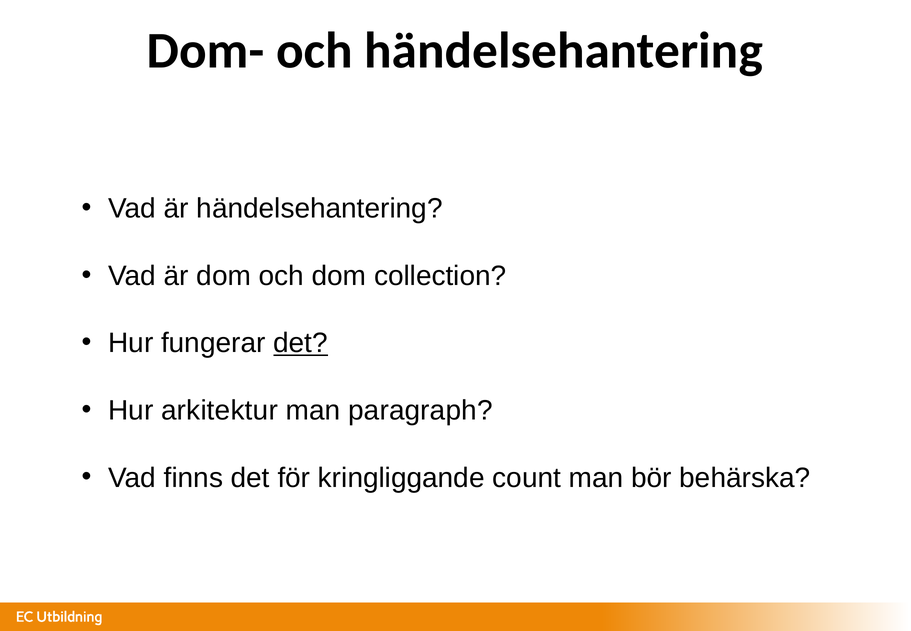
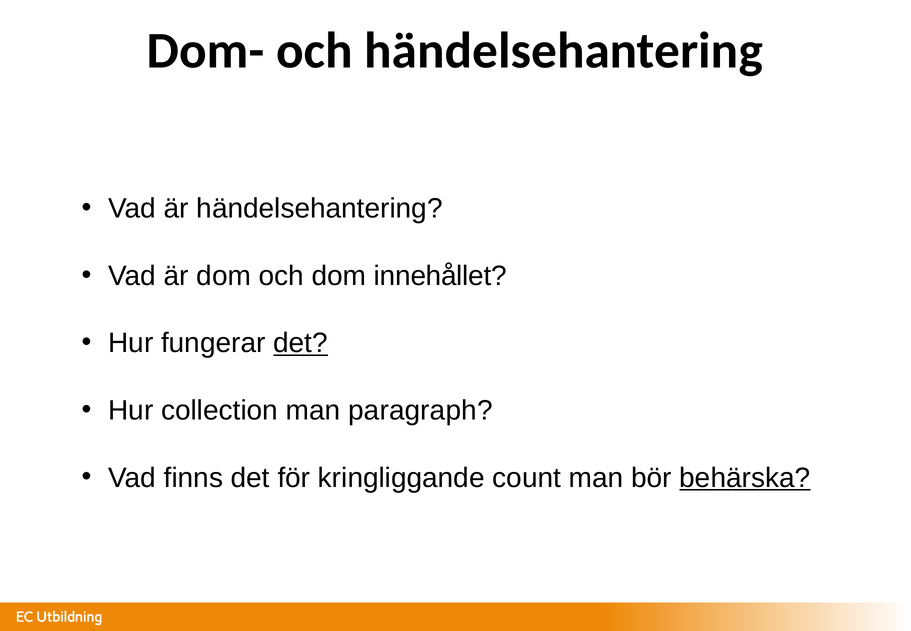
collection: collection -> innehållet
arkitektur: arkitektur -> collection
behärska underline: none -> present
